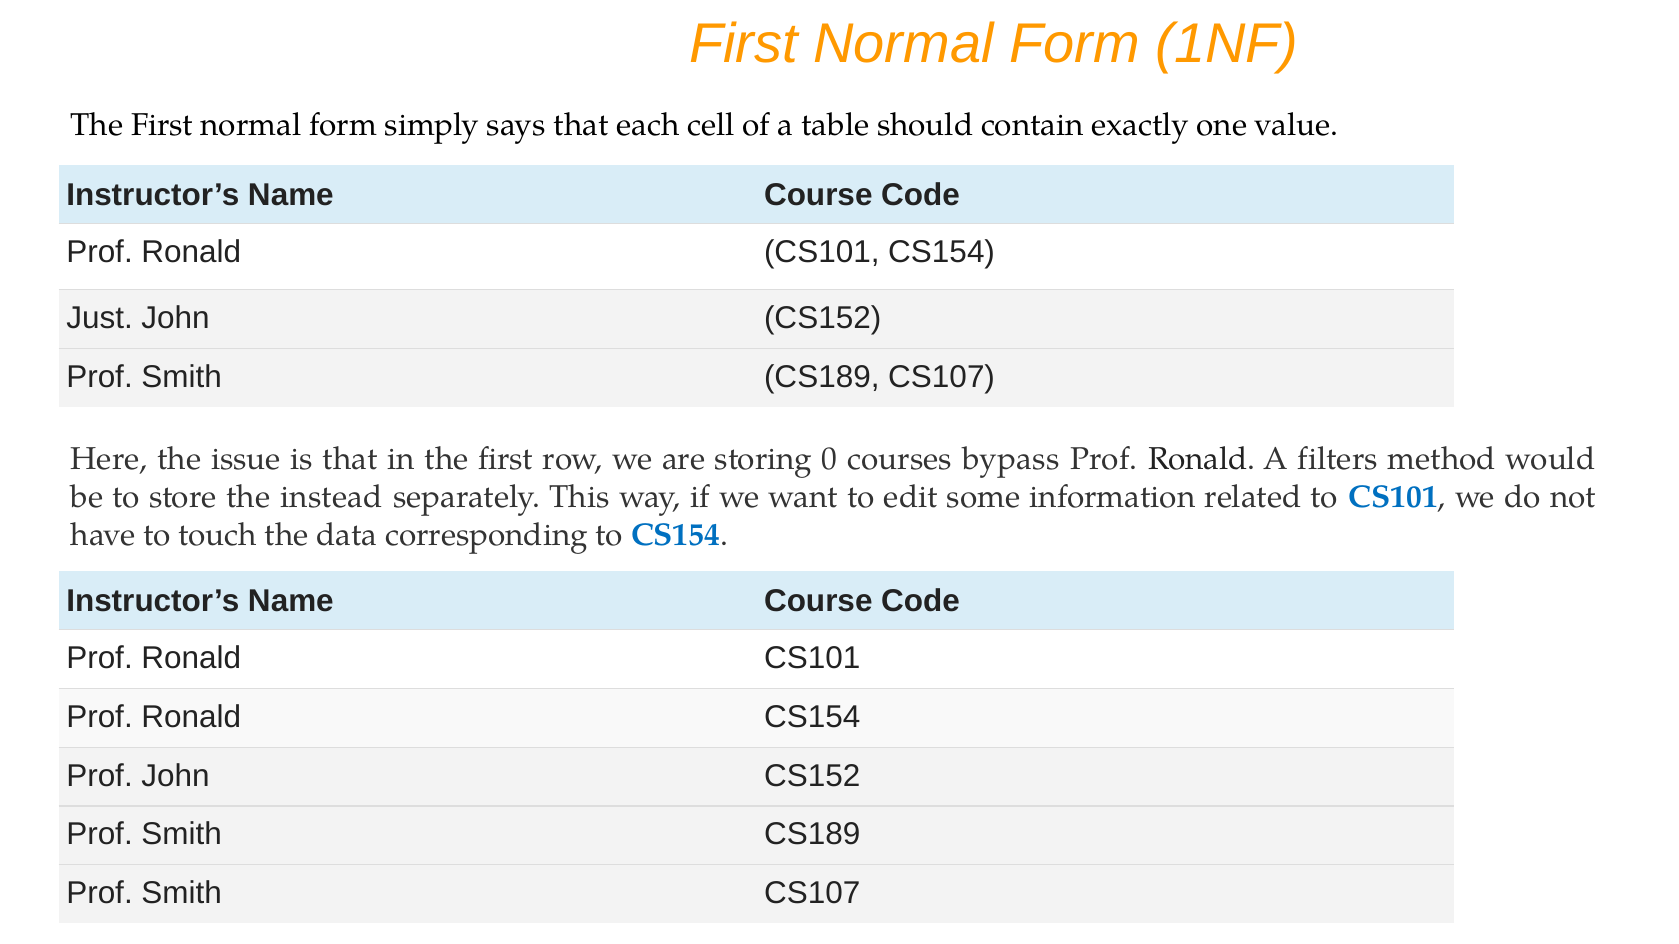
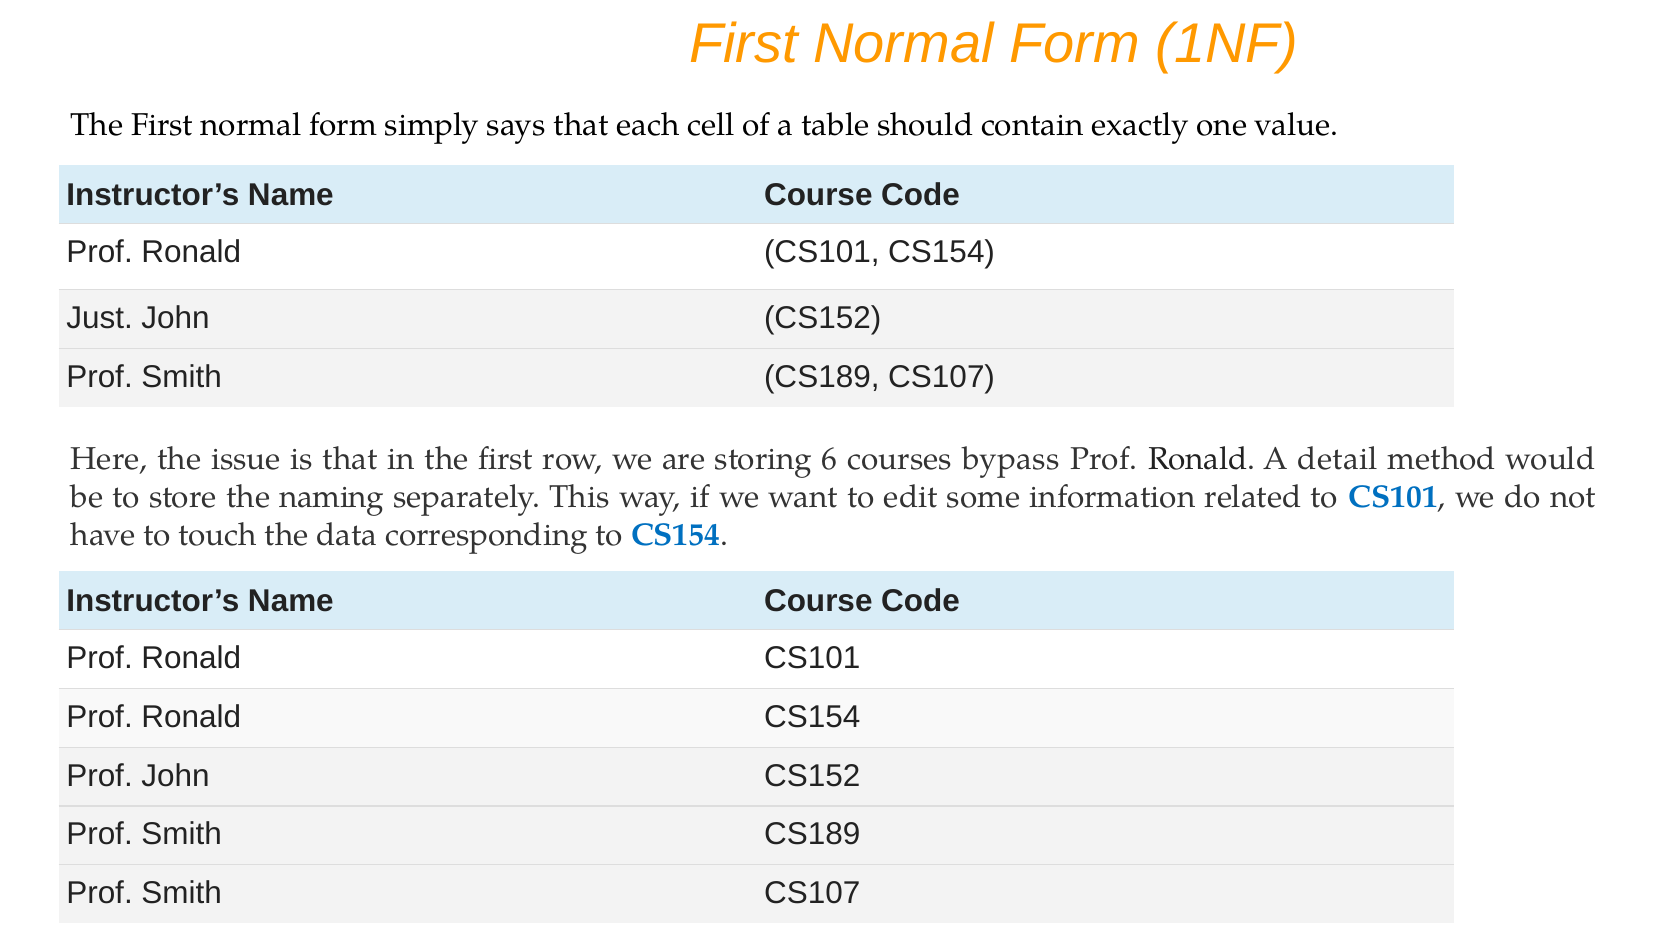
0: 0 -> 6
filters: filters -> detail
instead: instead -> naming
